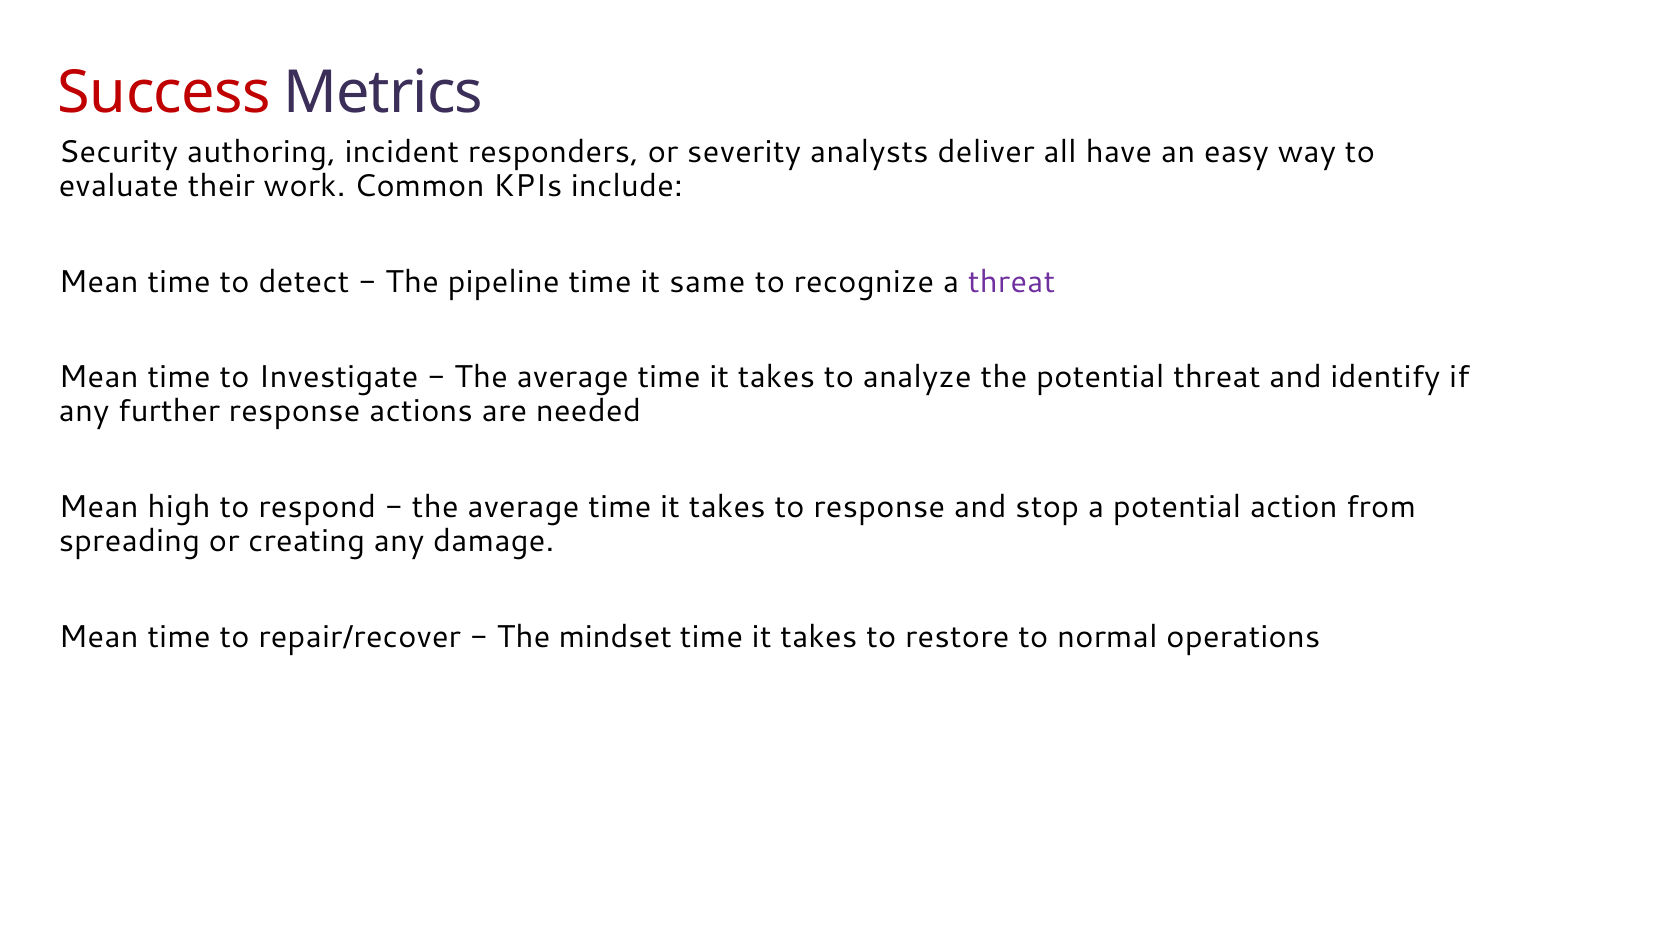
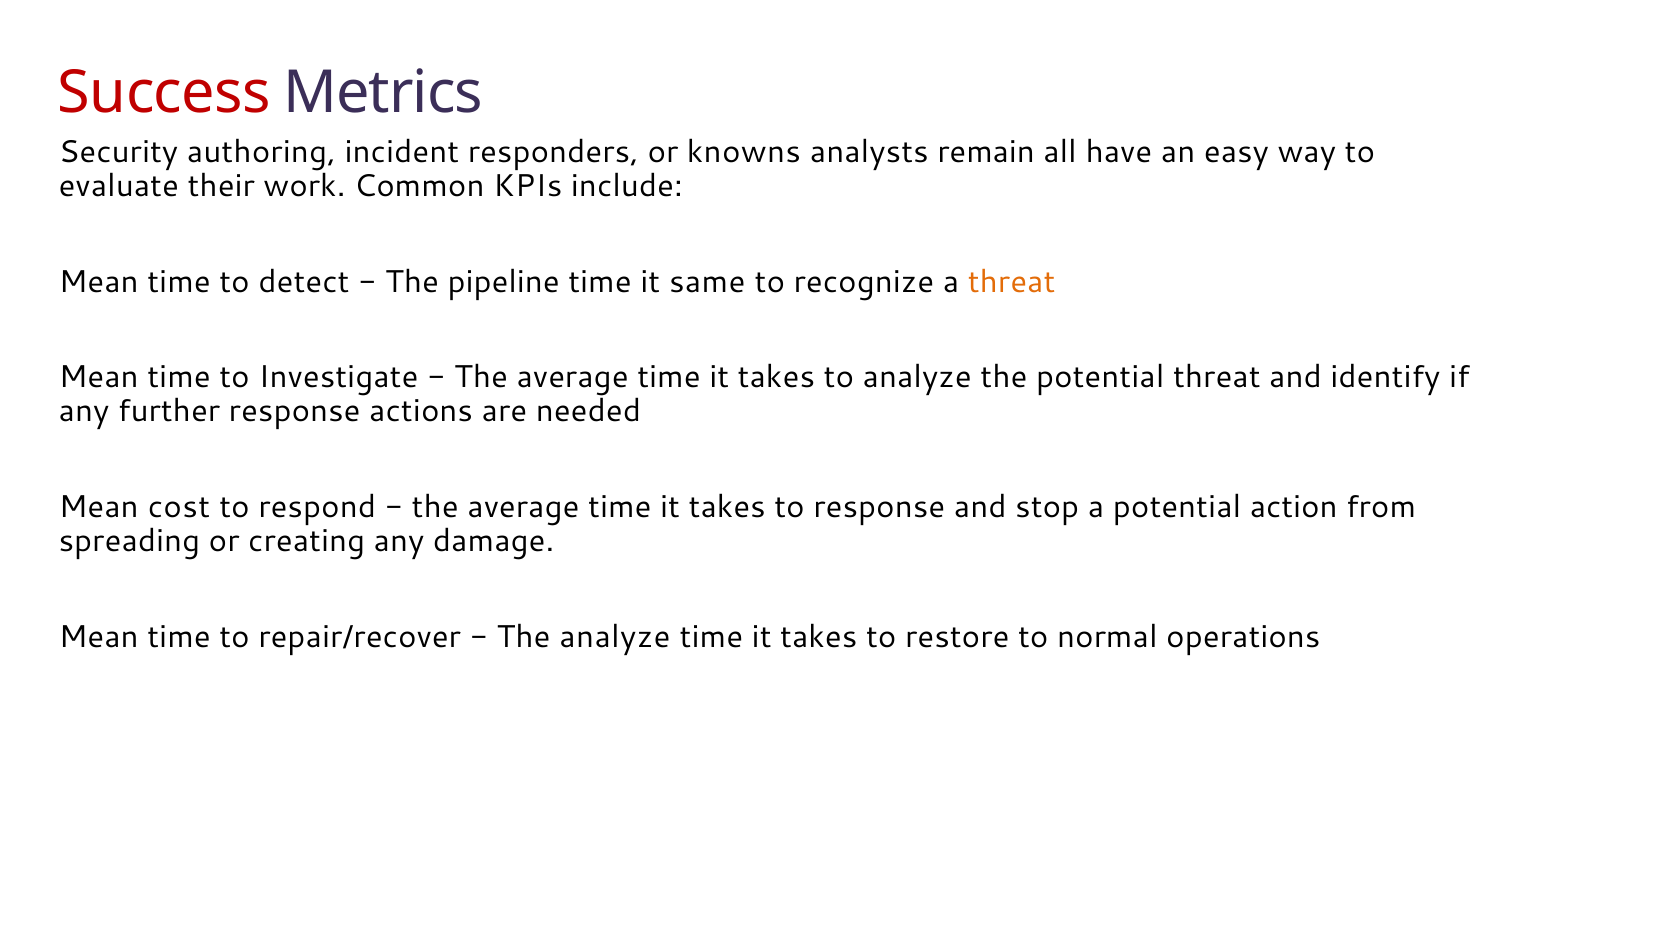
severity: severity -> knowns
deliver: deliver -> remain
threat at (1012, 281) colour: purple -> orange
high: high -> cost
The mindset: mindset -> analyze
